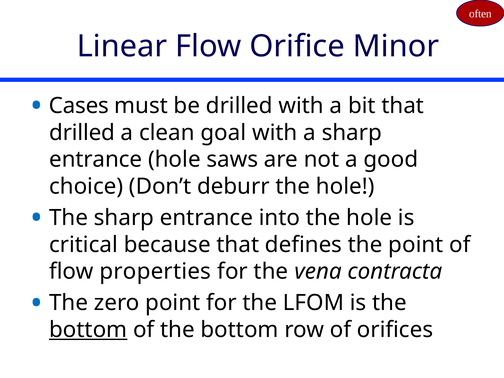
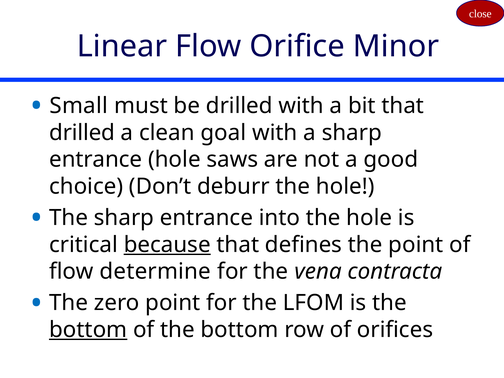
often: often -> close
Cases: Cases -> Small
because underline: none -> present
properties: properties -> determine
